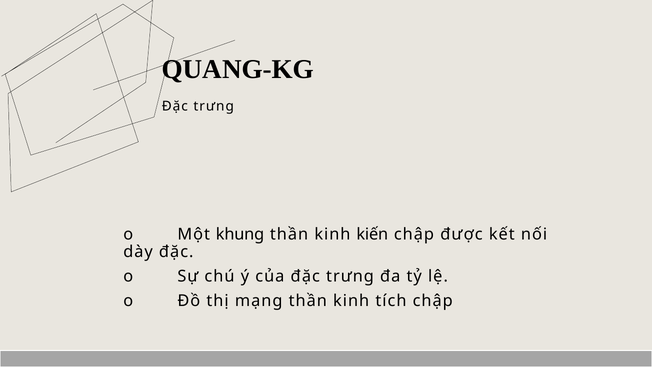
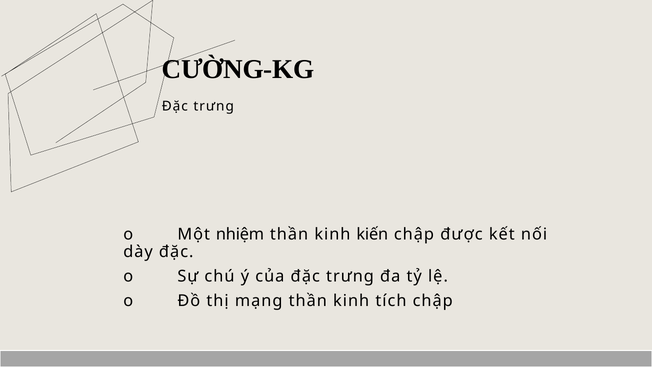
QUANG-KG: QUANG-KG -> CƯỜNG-KG
khung: khung -> nhiệm
